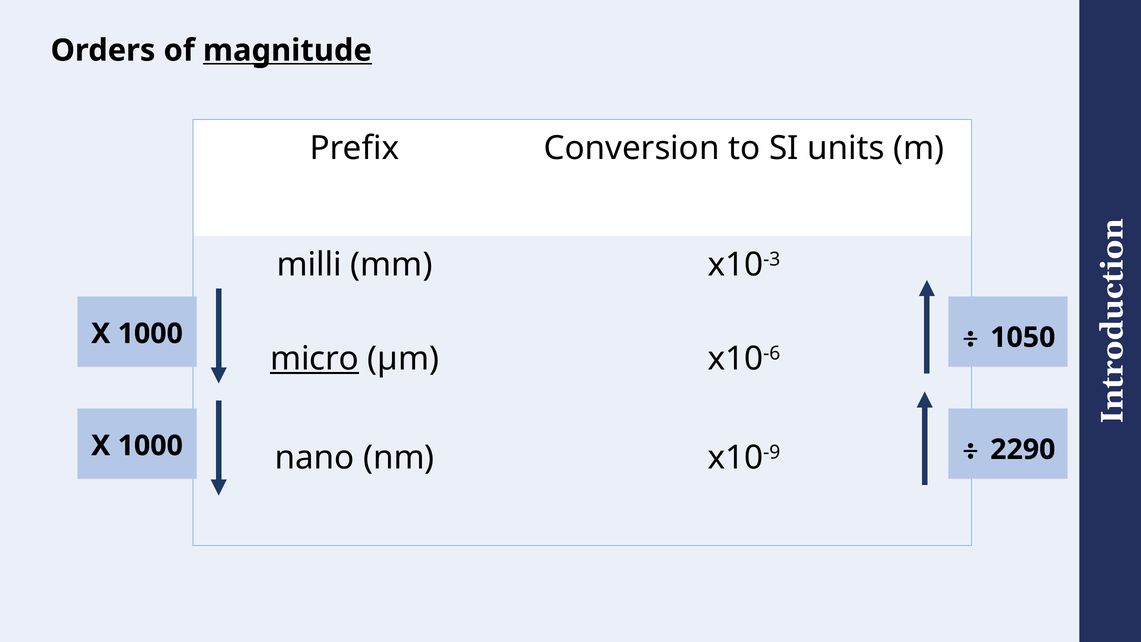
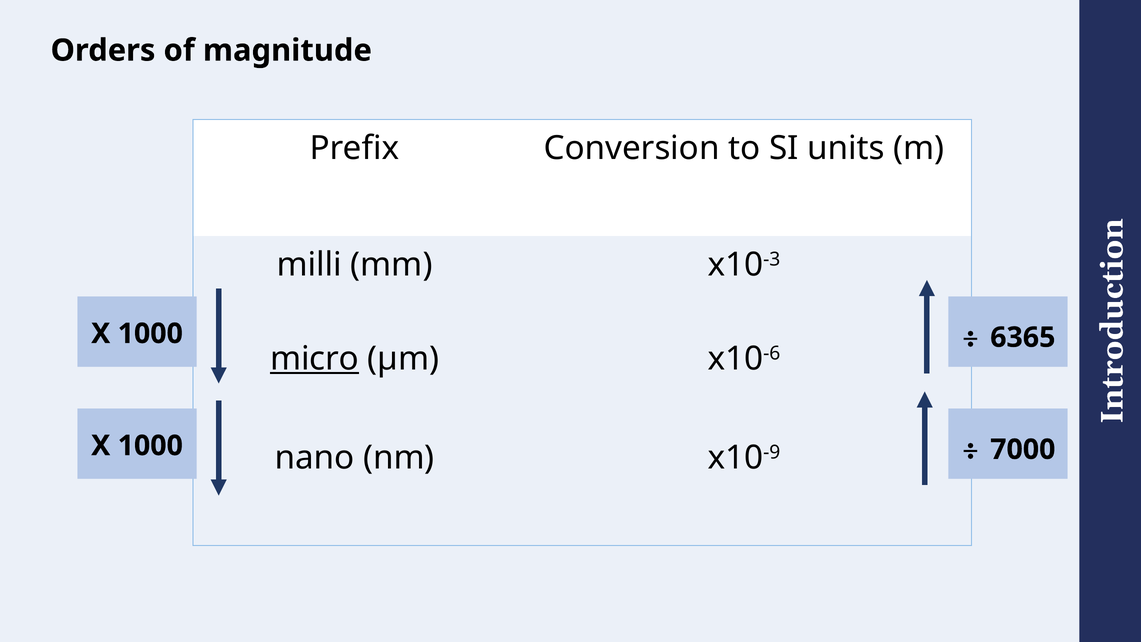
magnitude underline: present -> none
1050: 1050 -> 6365
2290: 2290 -> 7000
